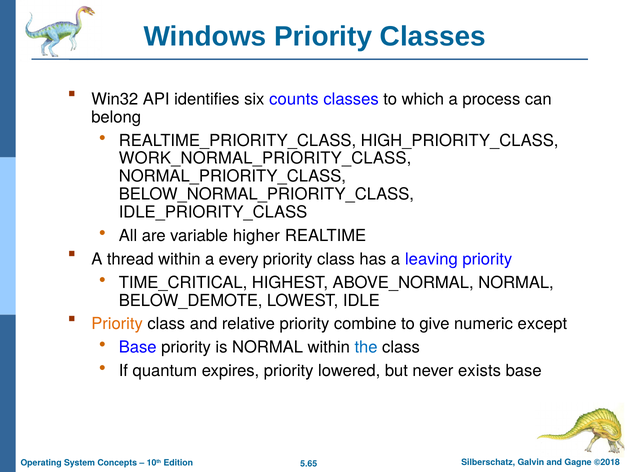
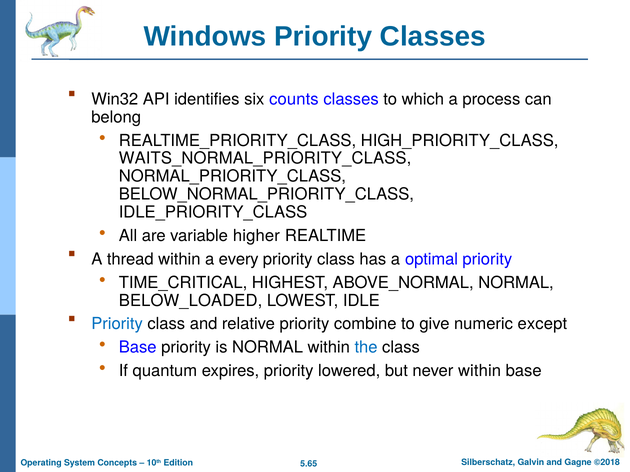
WORK_NORMAL_PRIORITY_CLASS: WORK_NORMAL_PRIORITY_CLASS -> WAITS_NORMAL_PRIORITY_CLASS
leaving: leaving -> optimal
BELOW_DEMOTE: BELOW_DEMOTE -> BELOW_LOADED
Priority at (117, 324) colour: orange -> blue
never exists: exists -> within
